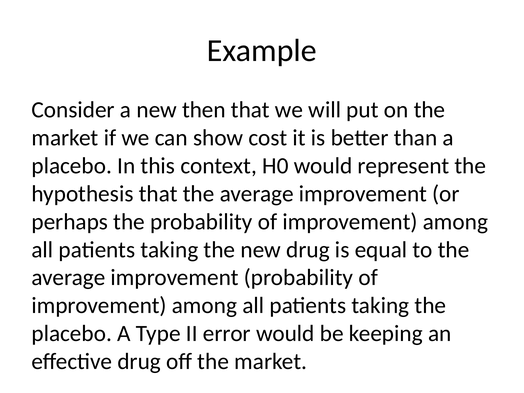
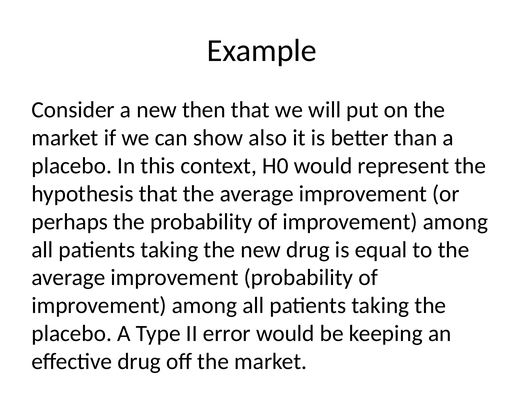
cost: cost -> also
